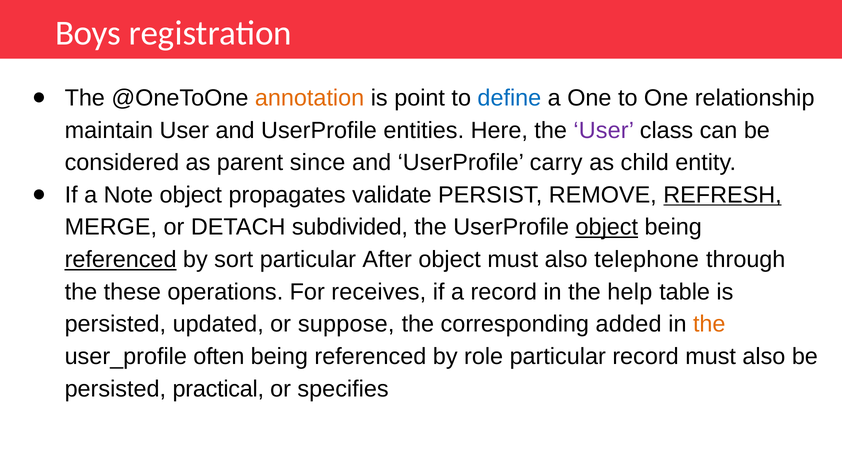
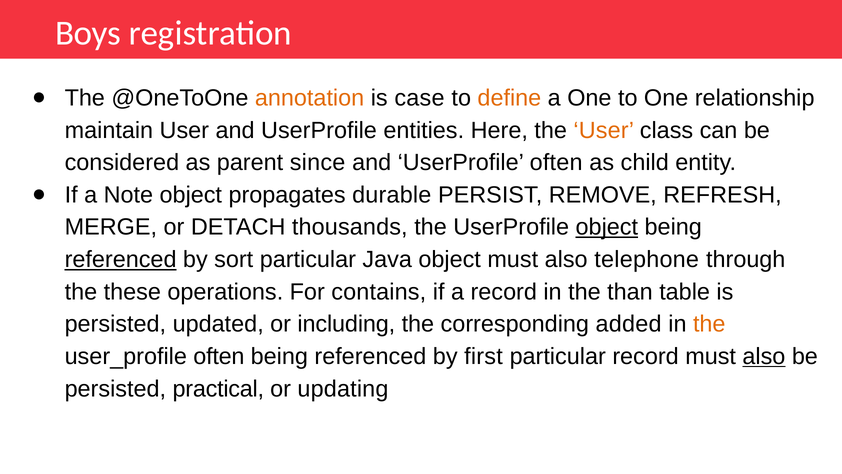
point: point -> case
define colour: blue -> orange
User at (604, 130) colour: purple -> orange
UserProfile carry: carry -> often
validate: validate -> durable
REFRESH underline: present -> none
subdivided: subdivided -> thousands
After: After -> Java
receives: receives -> contains
help: help -> than
suppose: suppose -> including
role: role -> first
also at (764, 356) underline: none -> present
specifies: specifies -> updating
